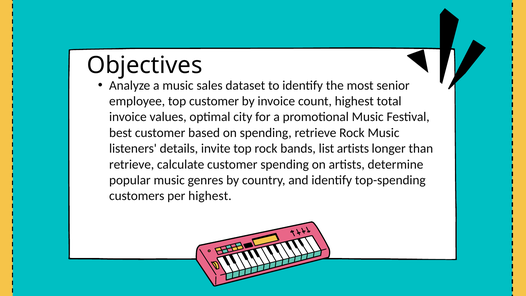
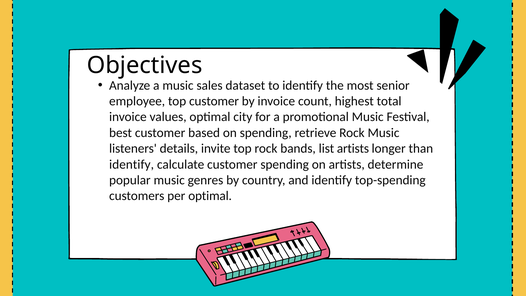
retrieve at (132, 164): retrieve -> identify
per highest: highest -> optimal
